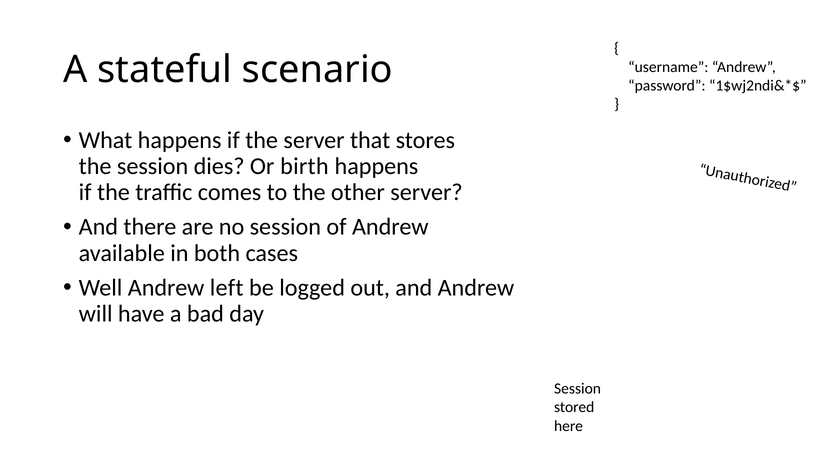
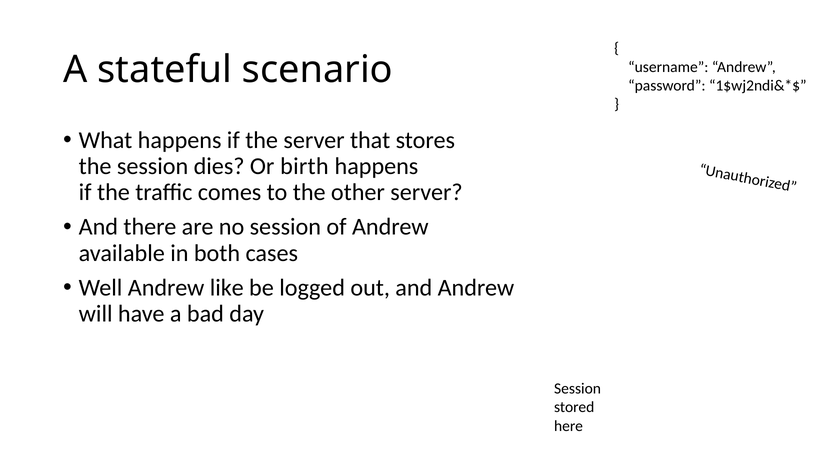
left: left -> like
